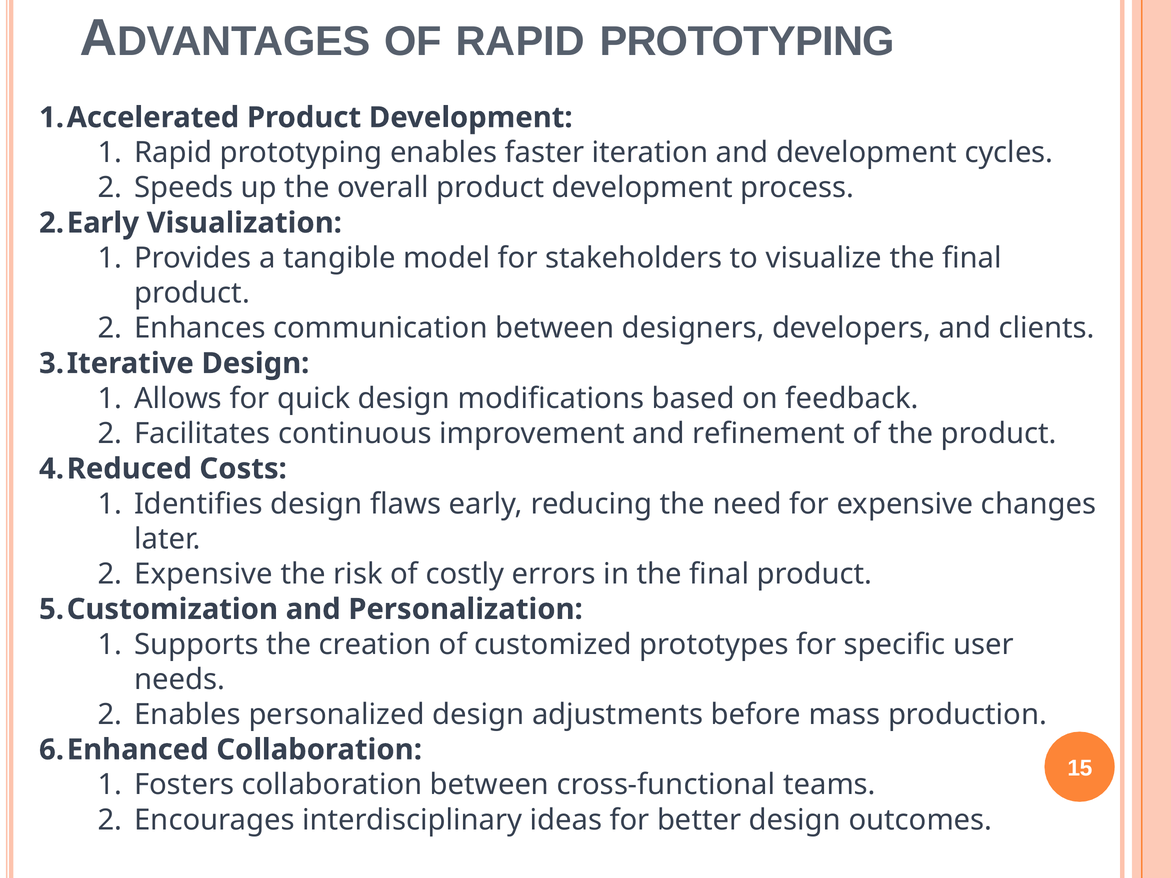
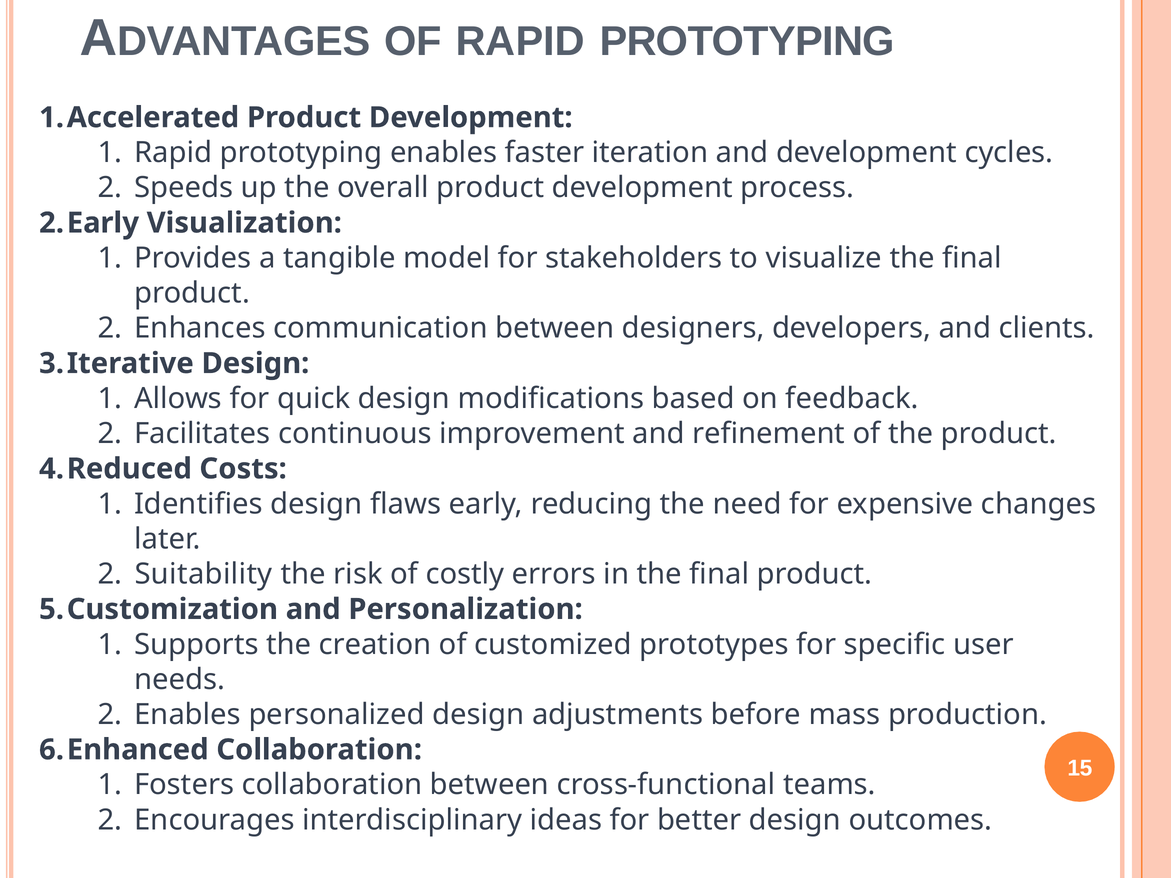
Expensive at (204, 574): Expensive -> Suitability
